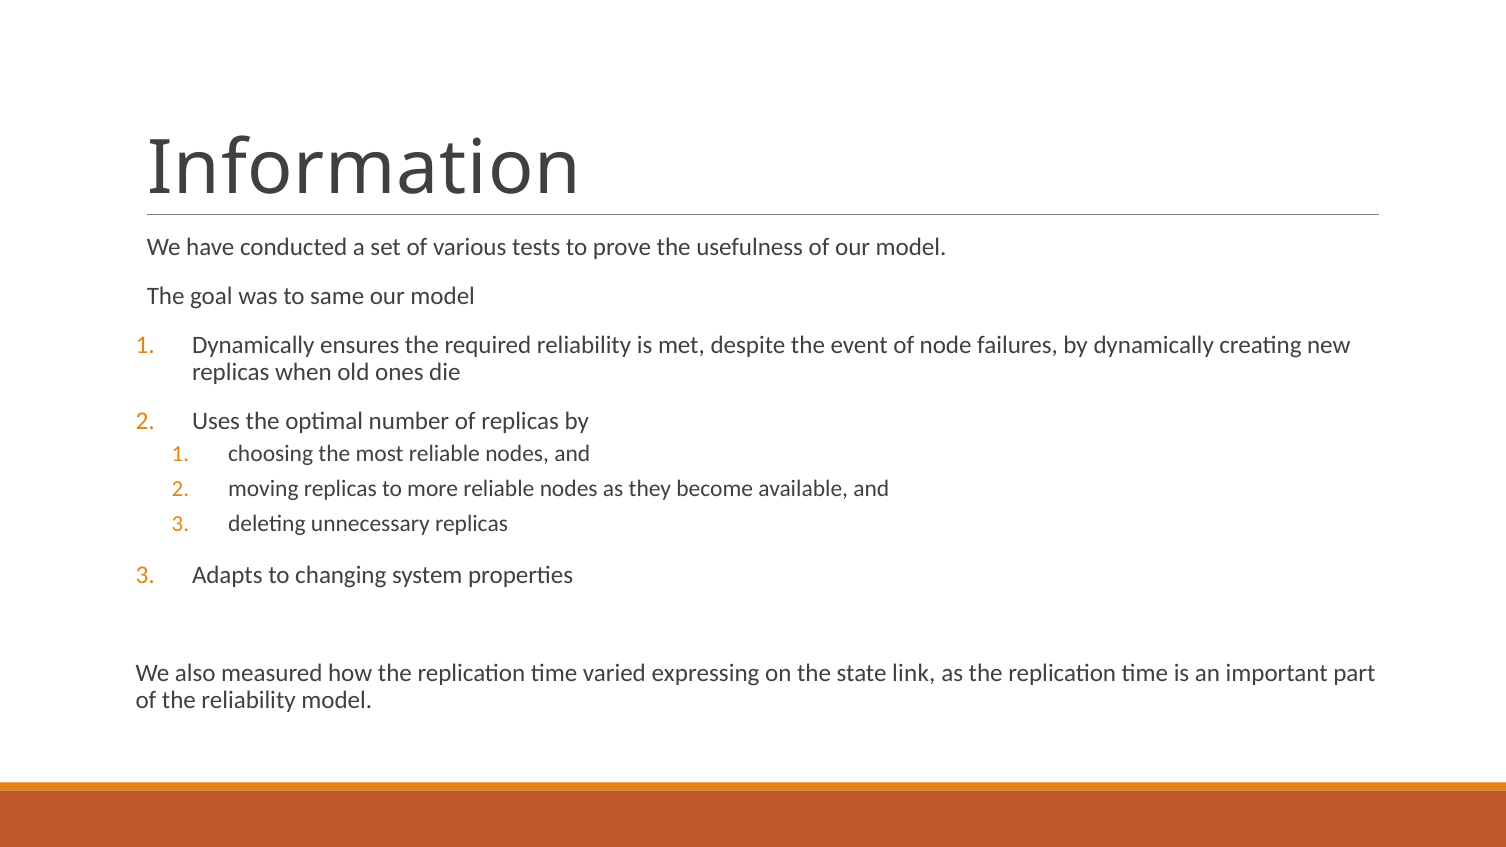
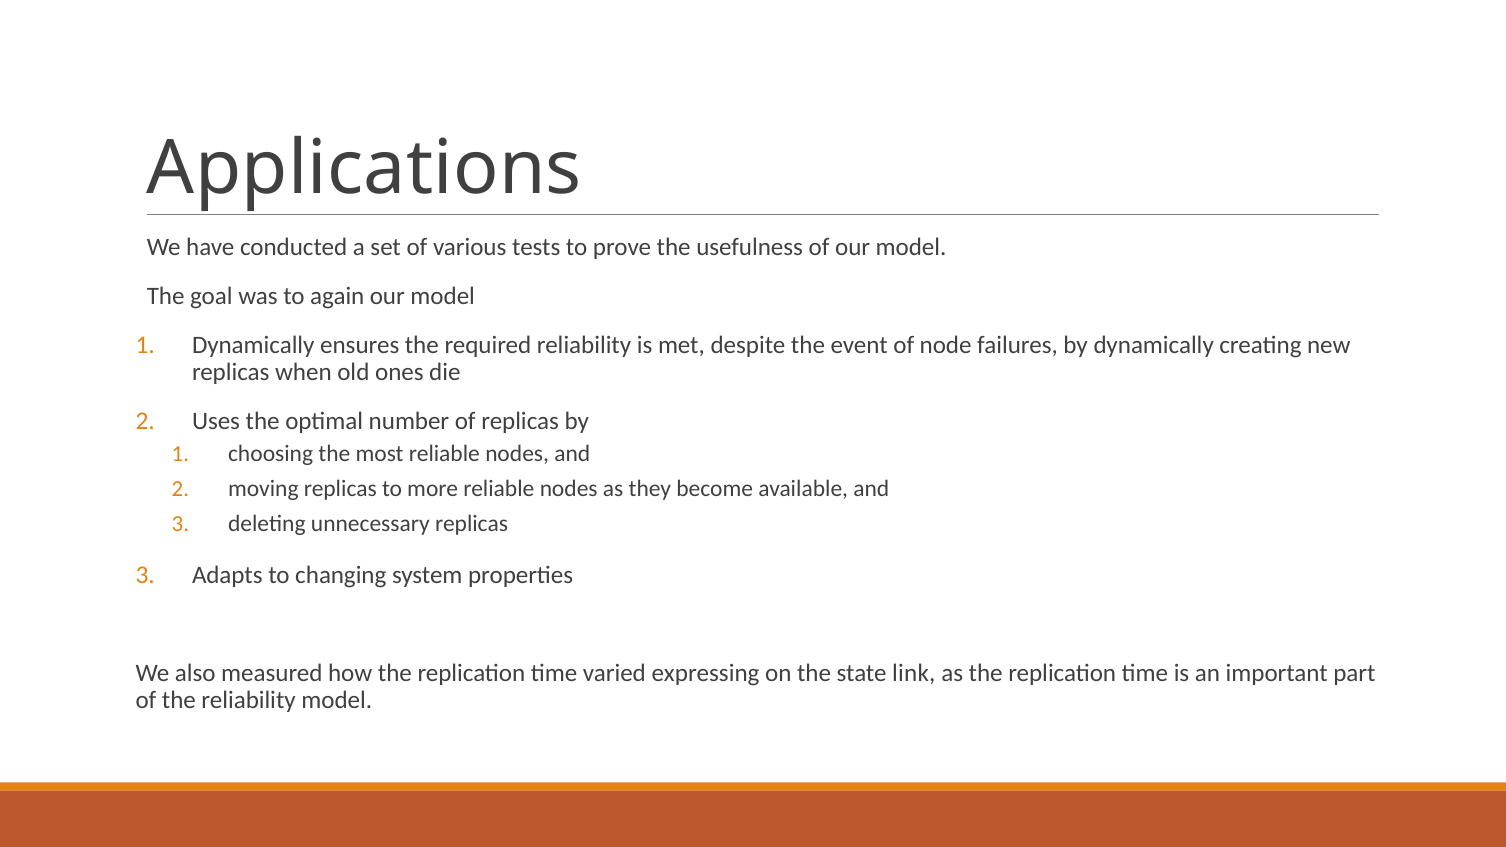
Information: Information -> Applications
same: same -> again
